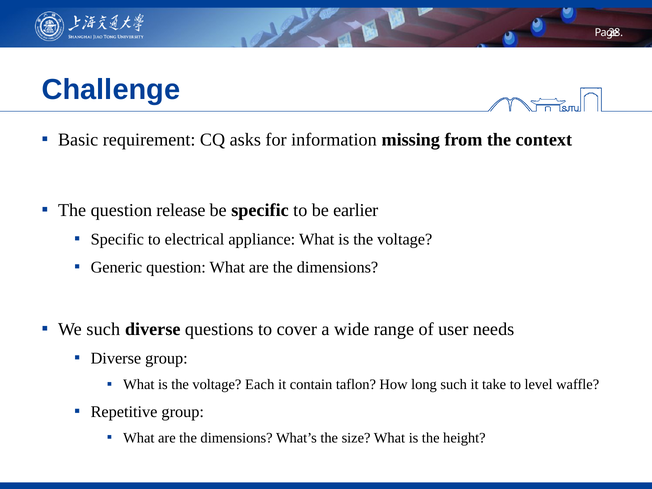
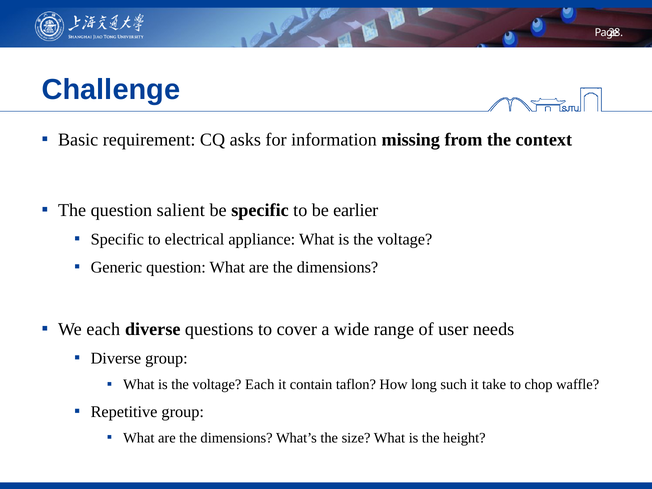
release: release -> salient
We such: such -> each
level: level -> chop
